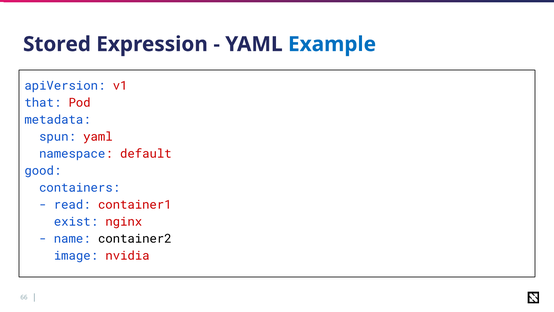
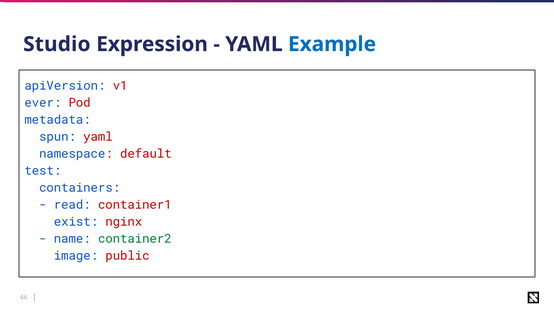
Stored: Stored -> Studio
that: that -> ever
good: good -> test
container2 colour: black -> green
nvidia: nvidia -> public
